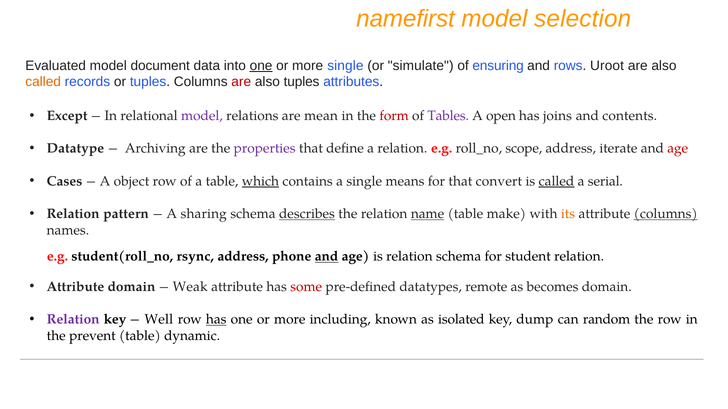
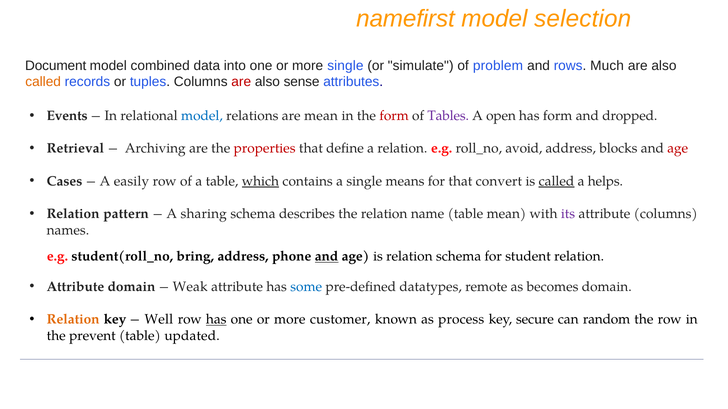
Evaluated: Evaluated -> Document
document: document -> combined
one at (261, 66) underline: present -> none
ensuring: ensuring -> problem
Uroot: Uroot -> Much
also tuples: tuples -> sense
Except: Except -> Events
model at (202, 116) colour: purple -> blue
has joins: joins -> form
contents: contents -> dropped
Datatype: Datatype -> Retrieval
properties colour: purple -> red
scope: scope -> avoid
iterate: iterate -> blocks
object: object -> easily
serial: serial -> helps
describes underline: present -> none
name underline: present -> none
table make: make -> mean
its colour: orange -> purple
columns at (666, 214) underline: present -> none
rsync: rsync -> bring
some colour: red -> blue
Relation at (73, 320) colour: purple -> orange
including: including -> customer
isolated: isolated -> process
dump: dump -> secure
dynamic: dynamic -> updated
